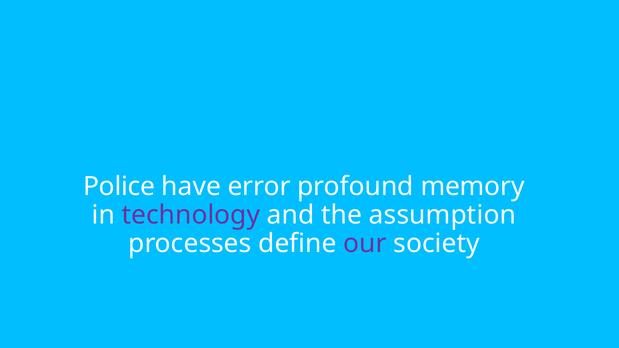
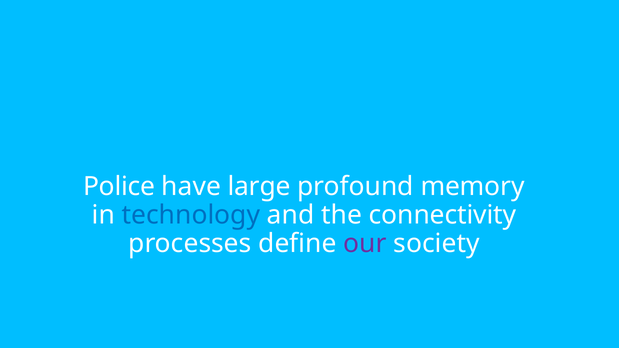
error: error -> large
technology colour: purple -> blue
assumption: assumption -> connectivity
